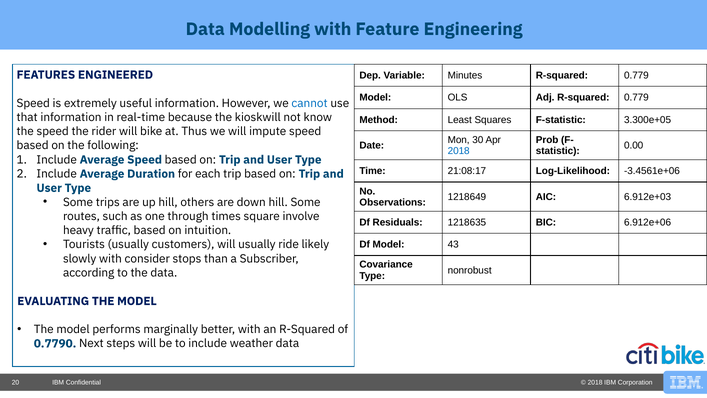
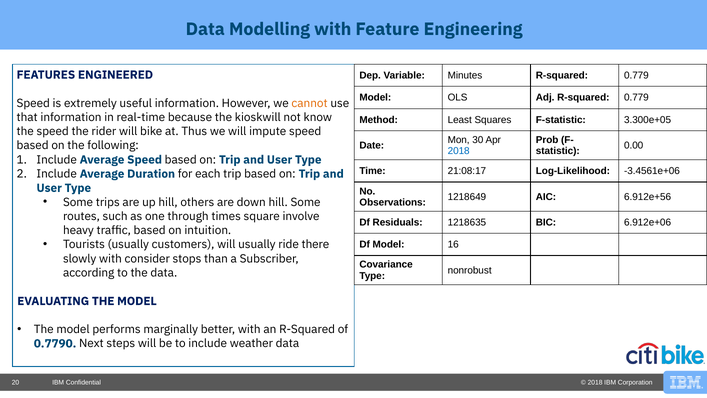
cannot colour: blue -> orange
6.912e+03: 6.912e+03 -> 6.912e+56
likely: likely -> there
43: 43 -> 16
